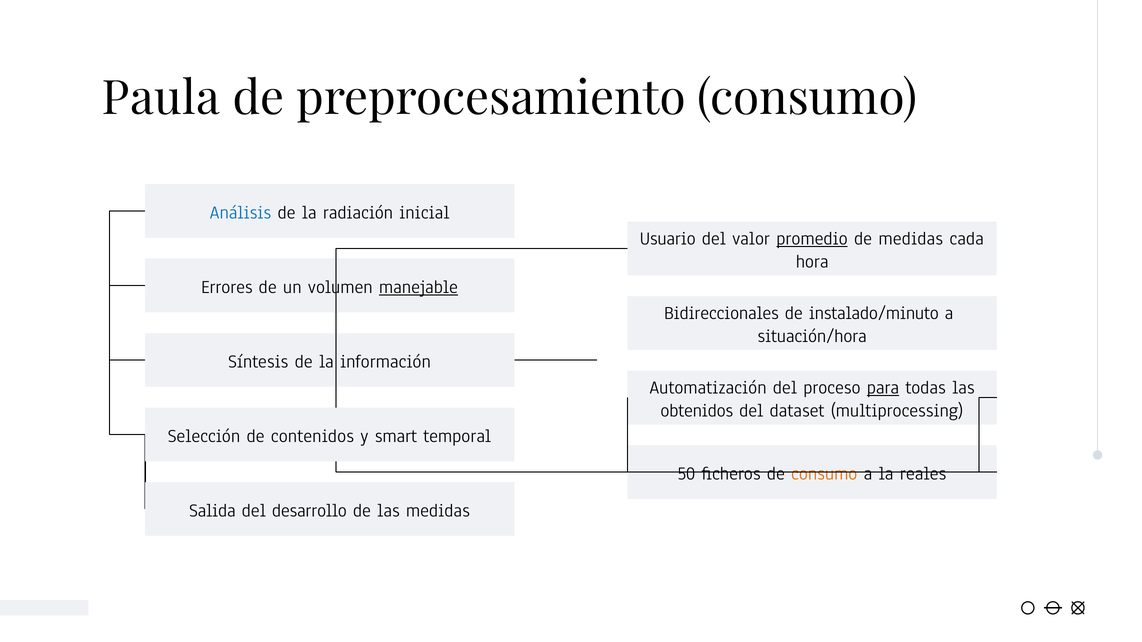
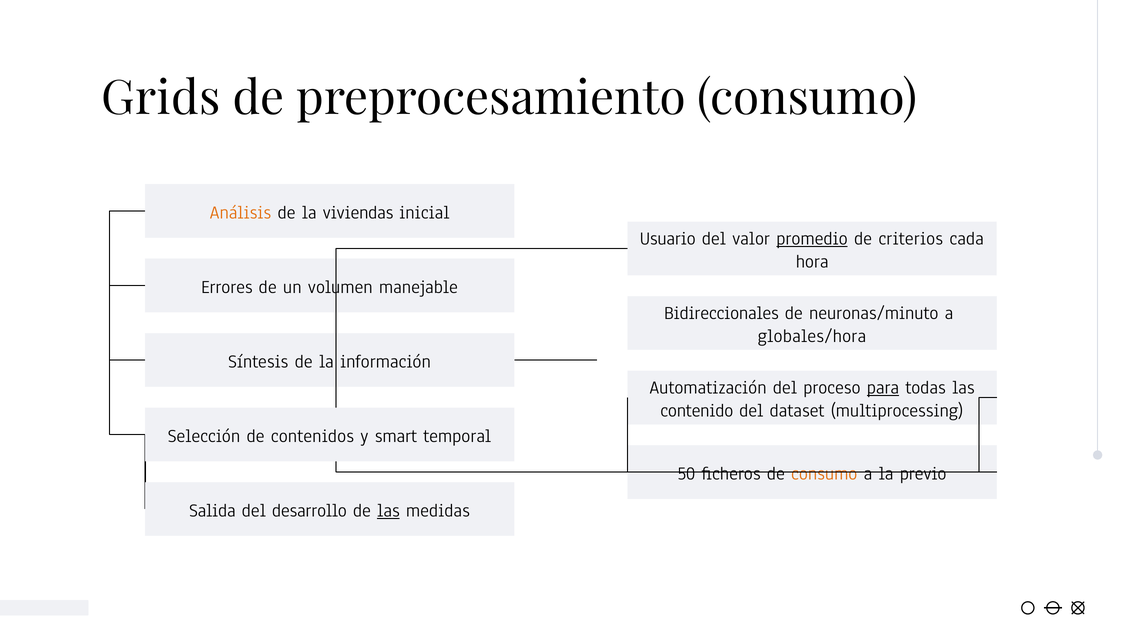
Paula: Paula -> Grids
Análisis colour: blue -> orange
radiación: radiación -> viviendas
de medidas: medidas -> criterios
manejable underline: present -> none
instalado/minuto: instalado/minuto -> neuronas/minuto
situación/hora: situación/hora -> globales/hora
obtenidos: obtenidos -> contenido
reales: reales -> previo
las at (388, 511) underline: none -> present
